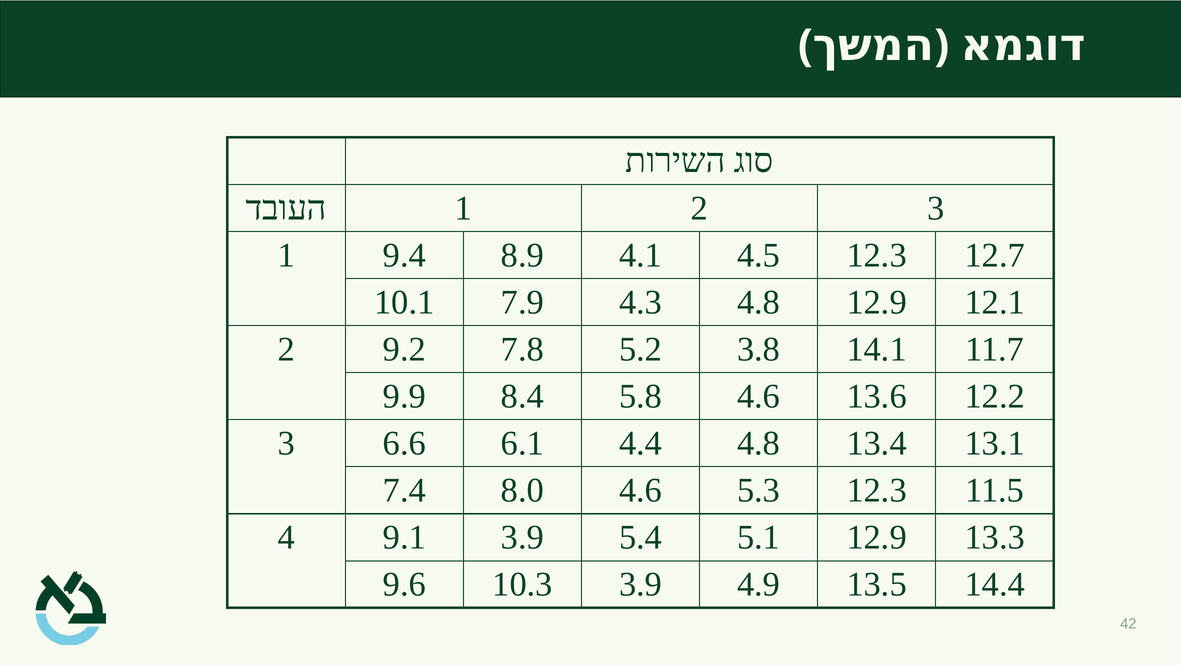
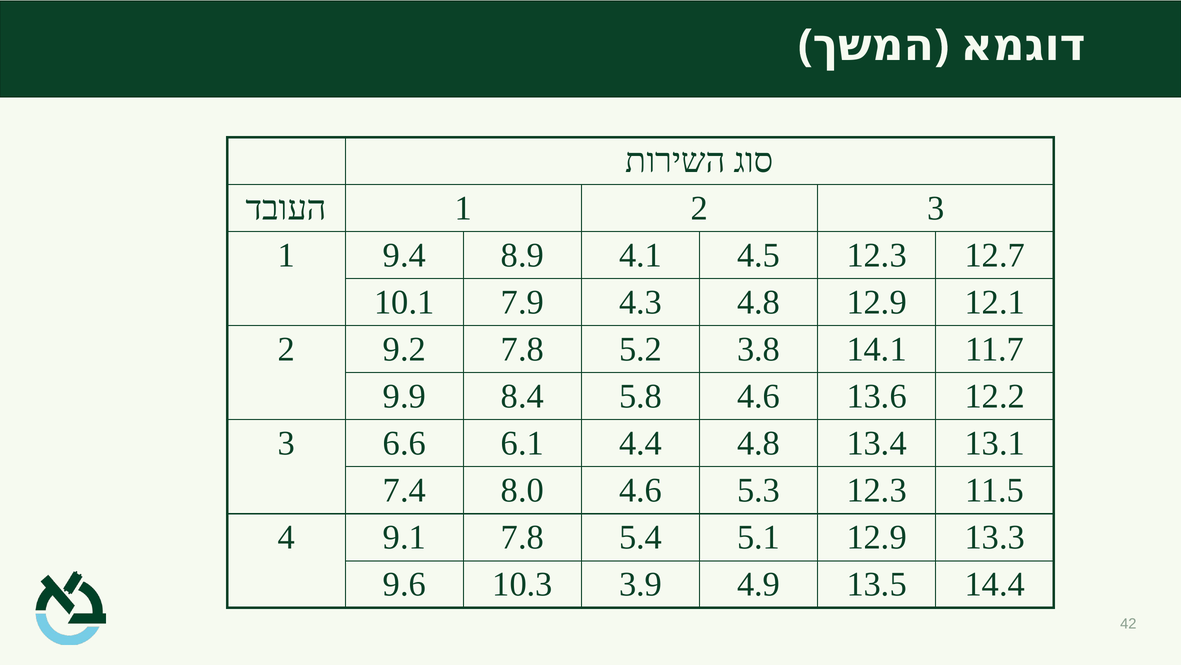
9.1 3.9: 3.9 -> 7.8
